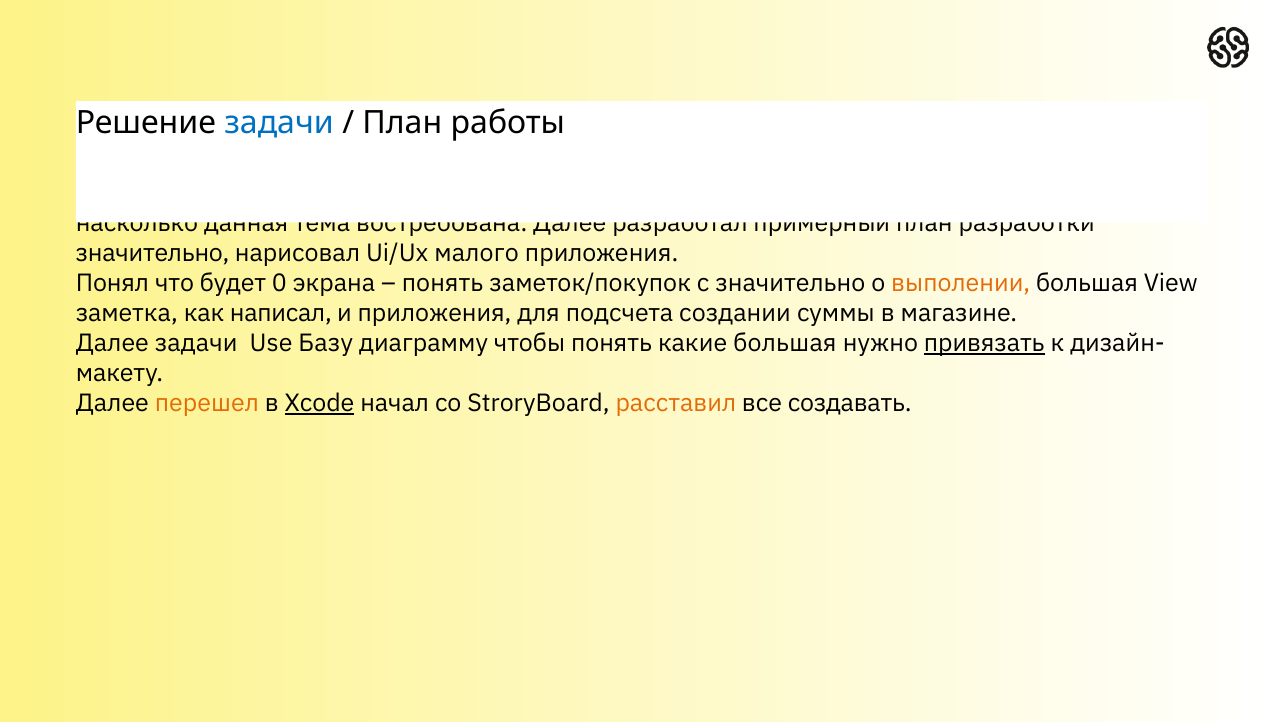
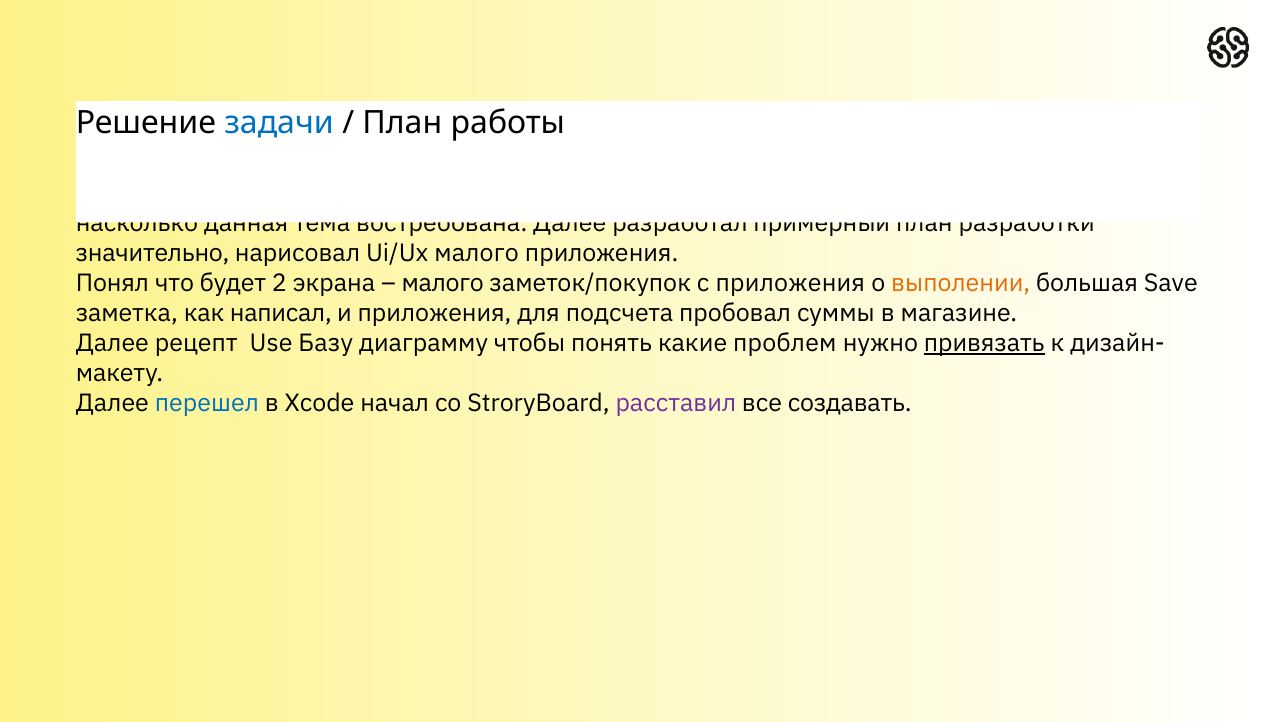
0: 0 -> 2
понять at (443, 283): понять -> малого
с значительно: значительно -> приложения
View: View -> Save
создании: создании -> пробовал
Далее задачи: задачи -> рецепт
какие большая: большая -> проблем
перешел colour: orange -> blue
Xcode underline: present -> none
расставил colour: orange -> purple
